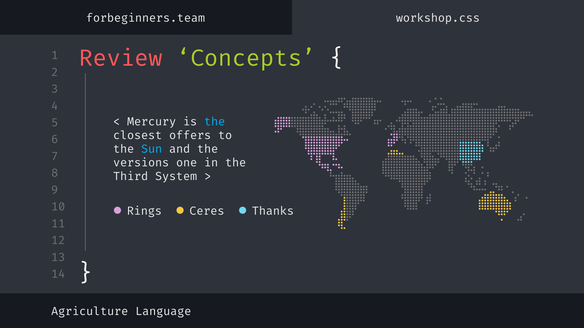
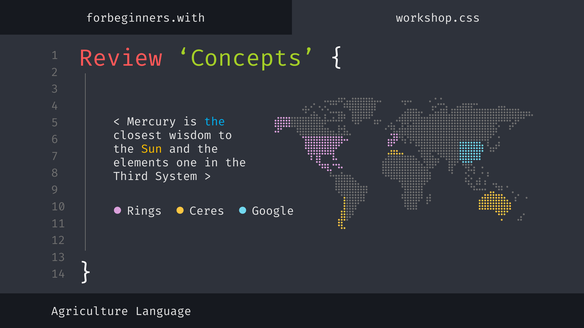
forbeginners.team: forbeginners.team -> forbeginners.with
offers: offers -> wisdom
Sun colour: light blue -> yellow
versions: versions -> elements
Thanks: Thanks -> Google
